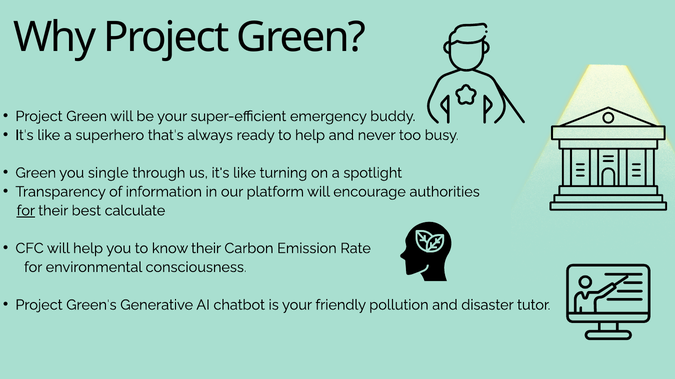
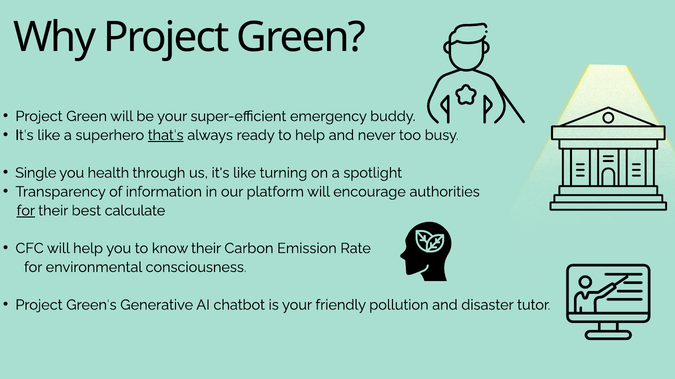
that's underline: none -> present
Green at (36, 173): Green -> Single
single: single -> health
